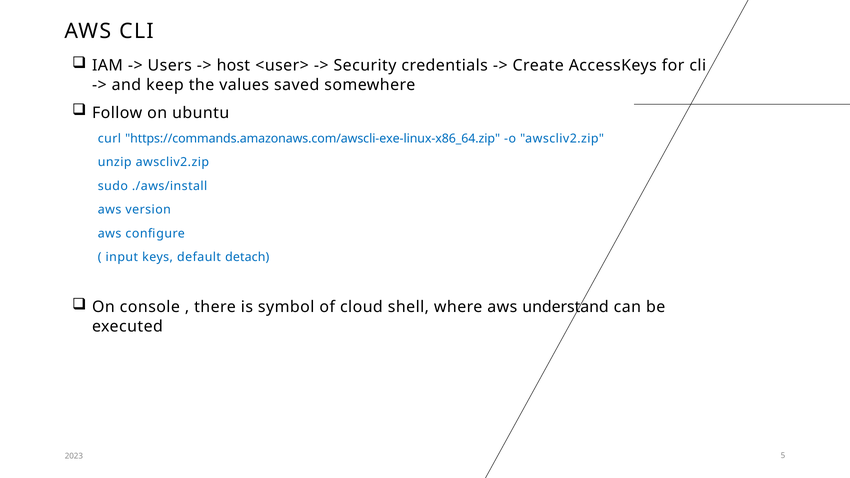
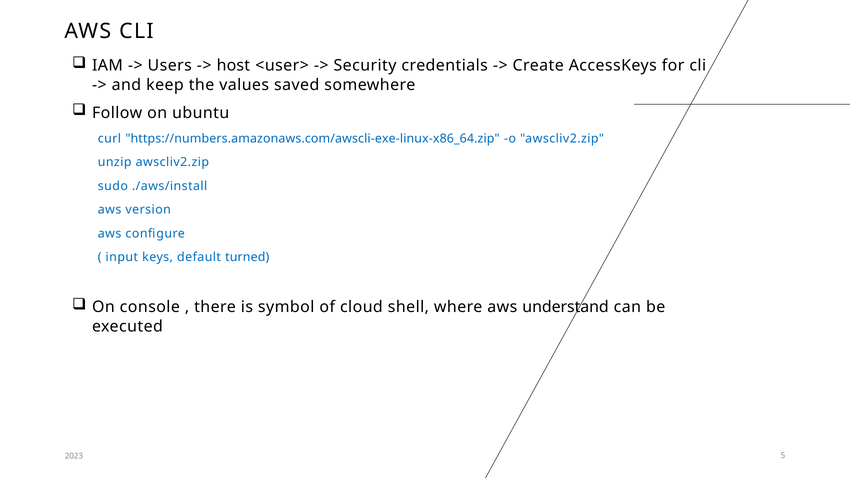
https://commands.amazonaws.com/awscli-exe-linux-x86_64.zip: https://commands.amazonaws.com/awscli-exe-linux-x86_64.zip -> https://numbers.amazonaws.com/awscli-exe-linux-x86_64.zip
detach: detach -> turned
